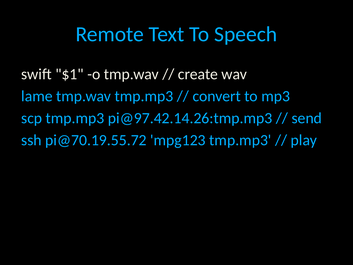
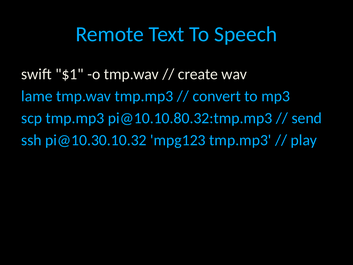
pi@97.42.14.26:tmp.mp3: pi@97.42.14.26:tmp.mp3 -> pi@10.10.80.32:tmp.mp3
pi@70.19.55.72: pi@70.19.55.72 -> pi@10.30.10.32
